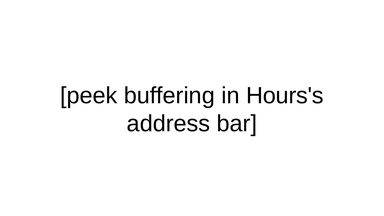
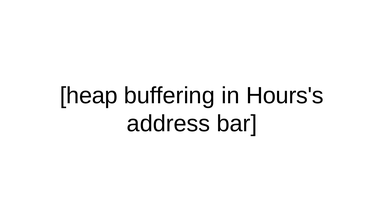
peek: peek -> heap
